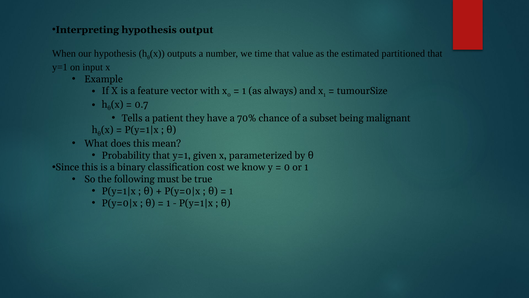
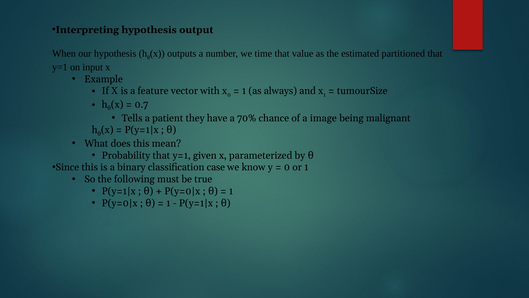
subset: subset -> image
cost: cost -> case
